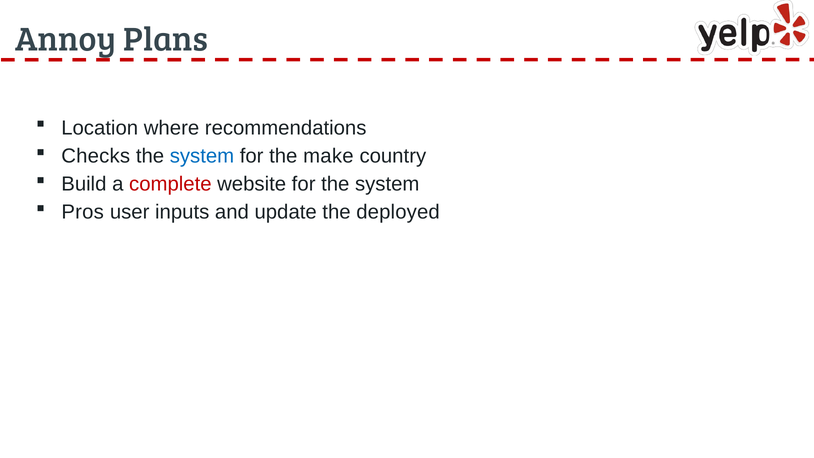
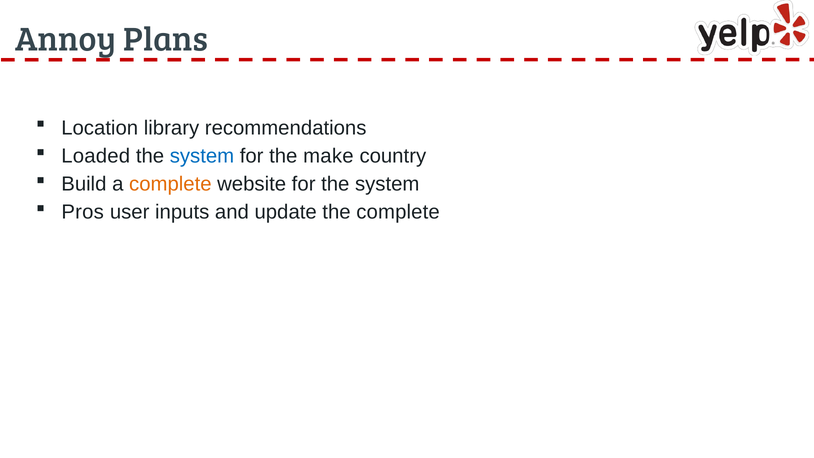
where: where -> library
Checks: Checks -> Loaded
complete at (170, 184) colour: red -> orange
the deployed: deployed -> complete
